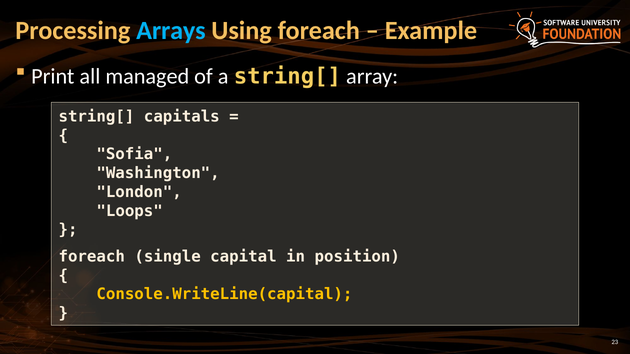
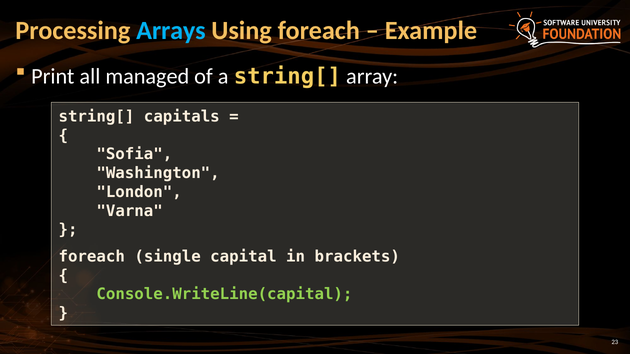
Loops: Loops -> Varna
position: position -> brackets
Console.WriteLine(capital colour: yellow -> light green
